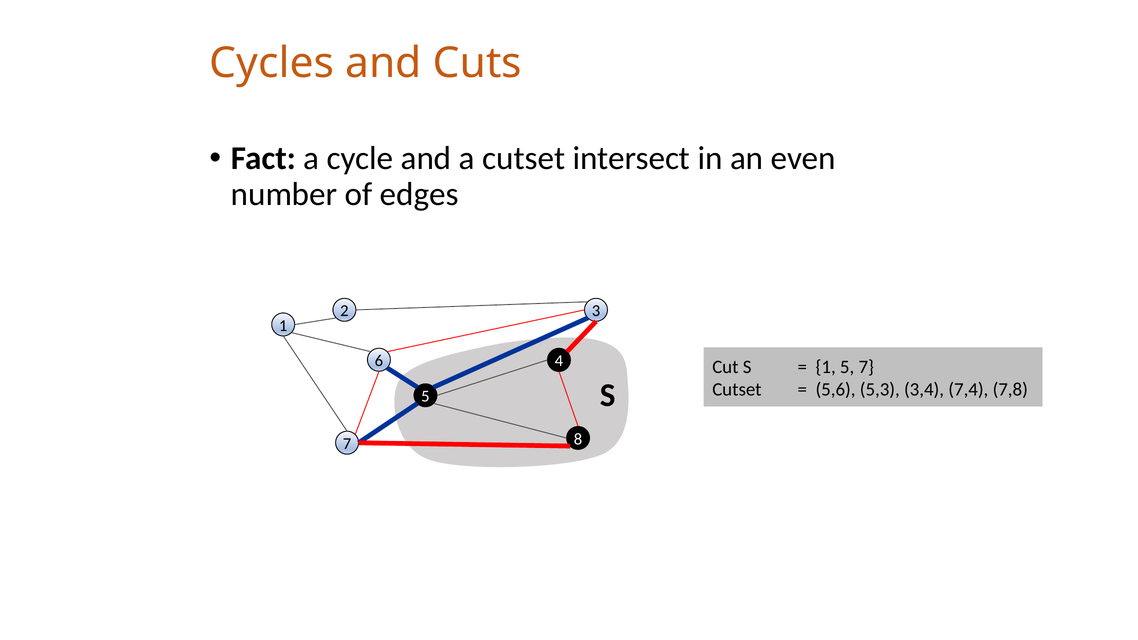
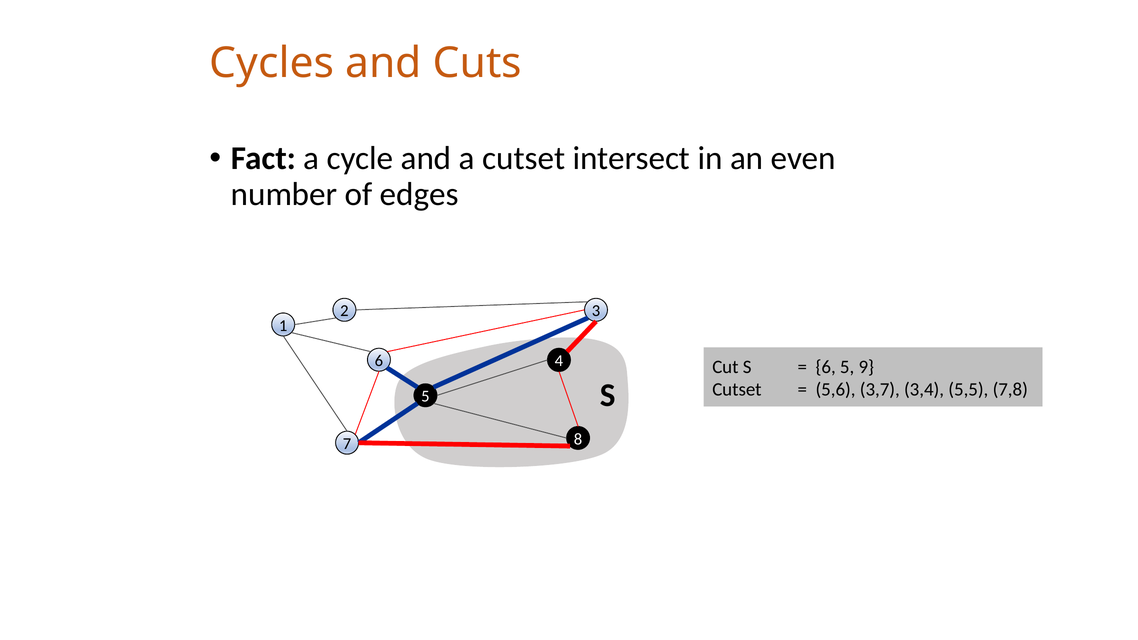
1 at (826, 367): 1 -> 6
5 7: 7 -> 9
5,3: 5,3 -> 3,7
7,4: 7,4 -> 5,5
